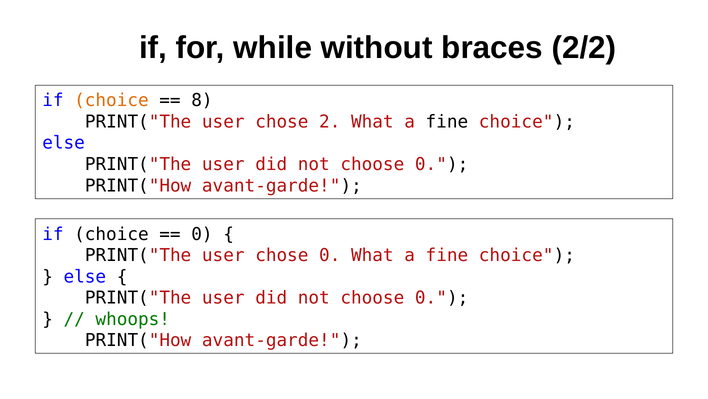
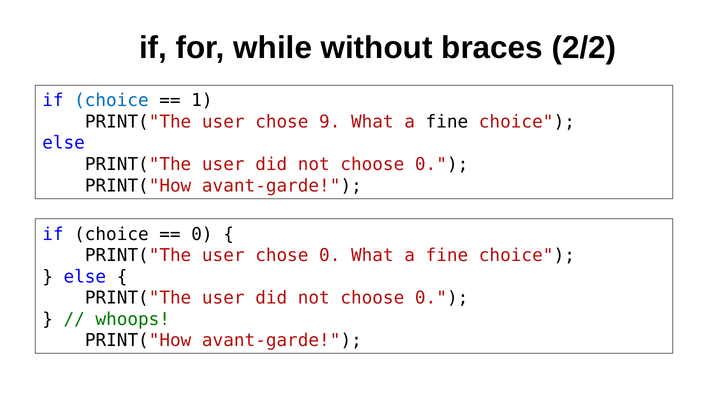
choice at (111, 100) colour: orange -> blue
8: 8 -> 1
2: 2 -> 9
